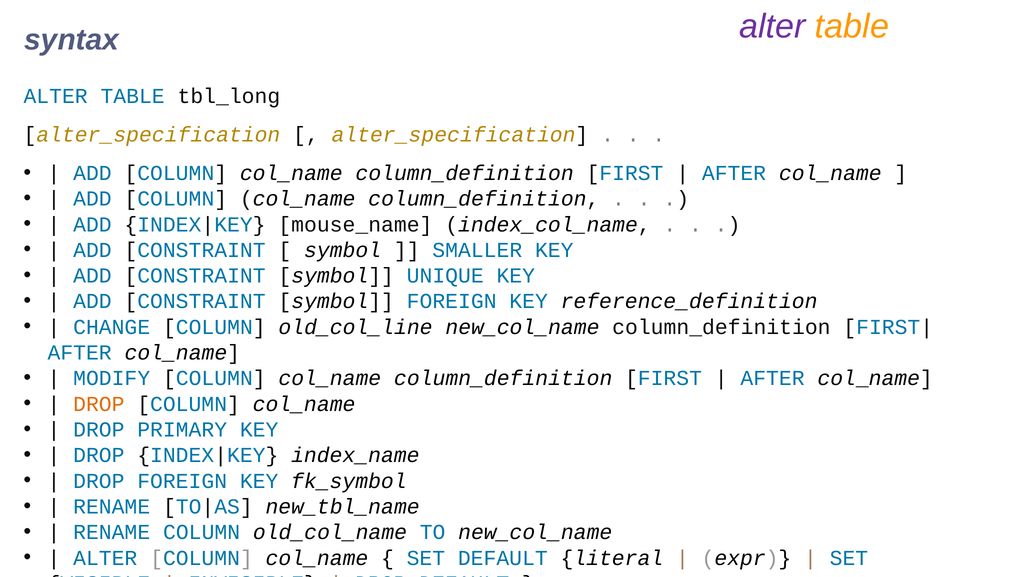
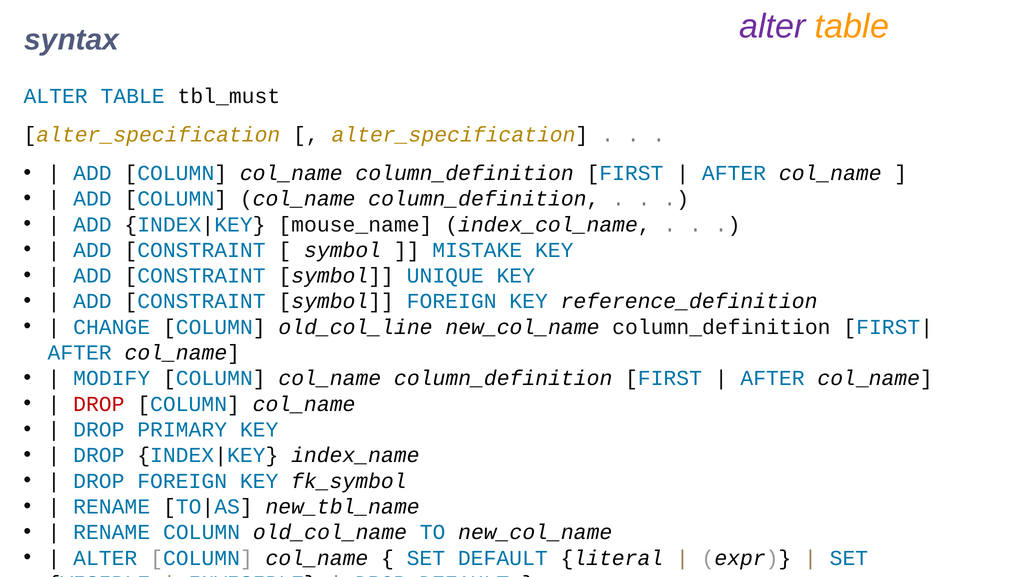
tbl_long: tbl_long -> tbl_must
SMALLER: SMALLER -> MISTAKE
DROP at (99, 404) colour: orange -> red
